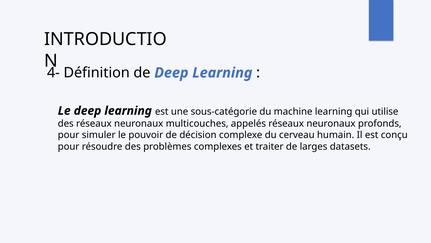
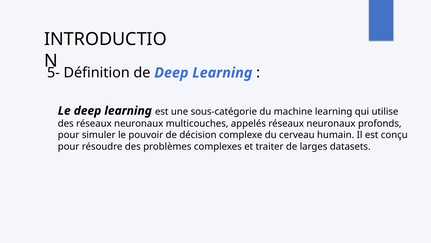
4-: 4- -> 5-
